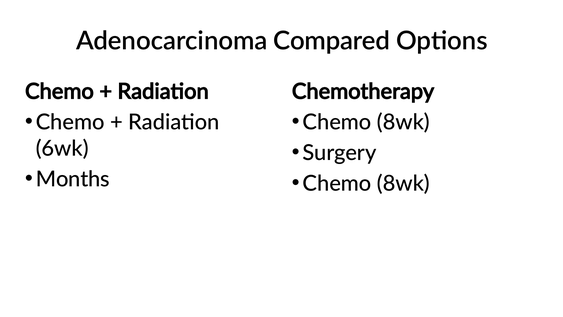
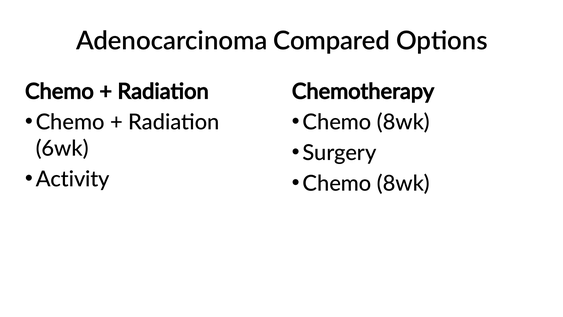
Months: Months -> Activity
